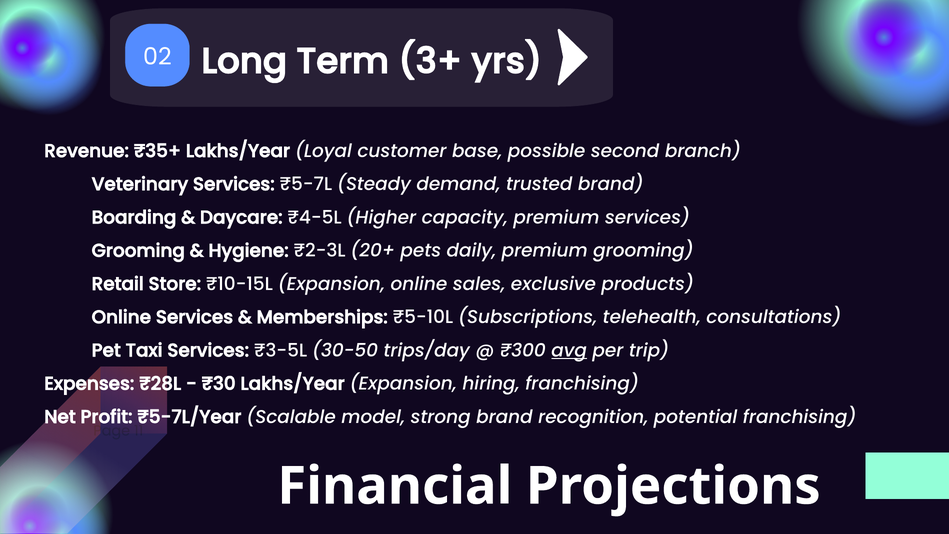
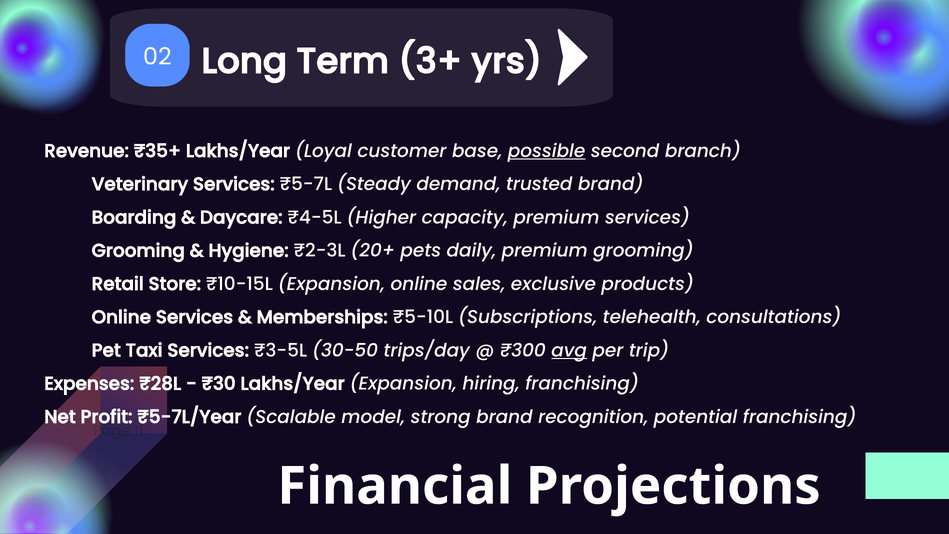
possible underline: none -> present
